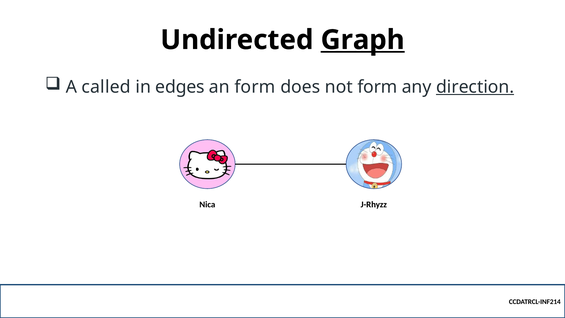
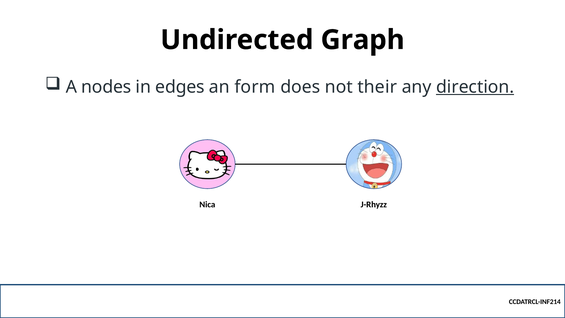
Graph underline: present -> none
called: called -> nodes
not form: form -> their
